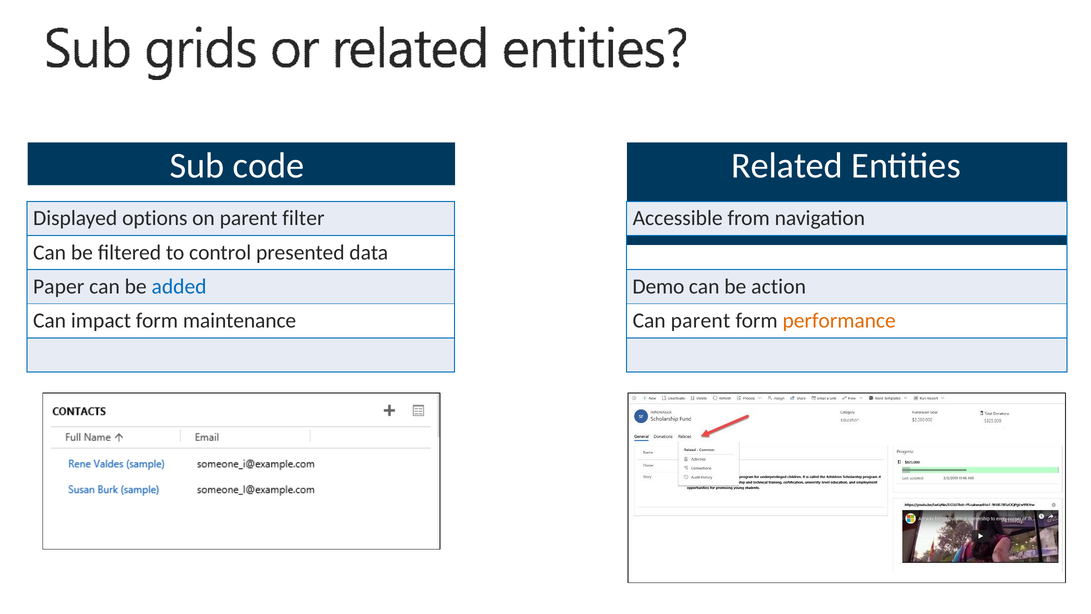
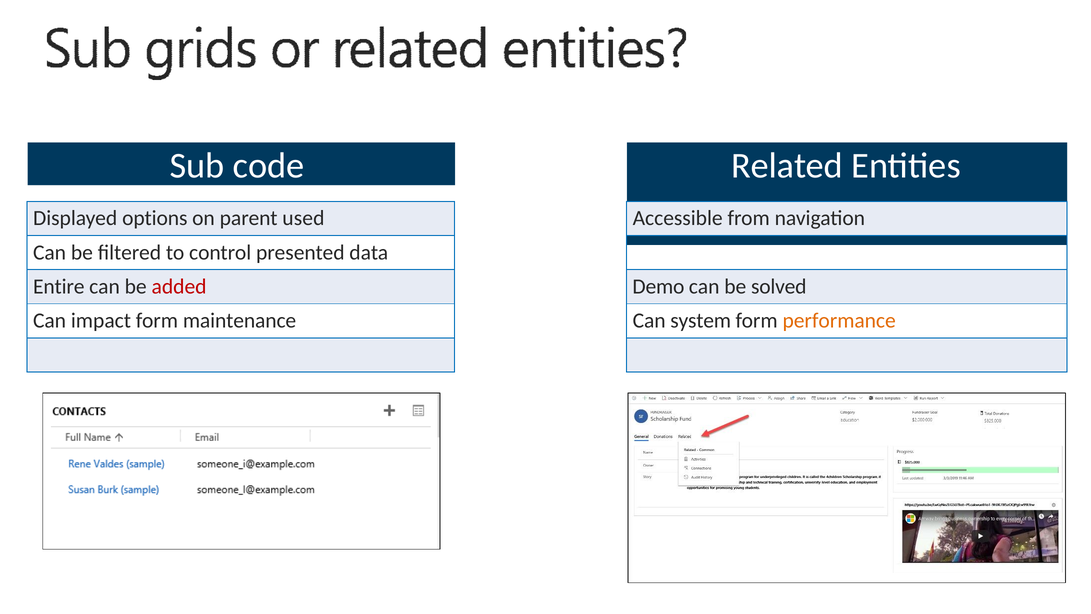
filter: filter -> used
Paper: Paper -> Entire
added colour: blue -> red
action: action -> solved
Can parent: parent -> system
